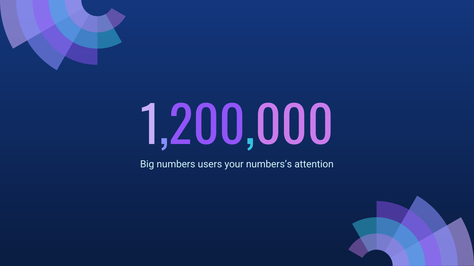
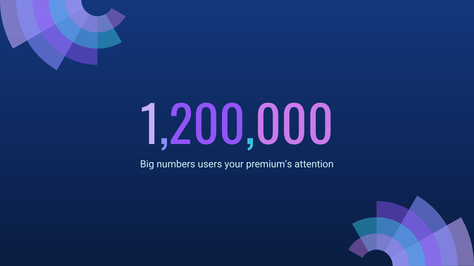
numbers’s: numbers’s -> premium’s
